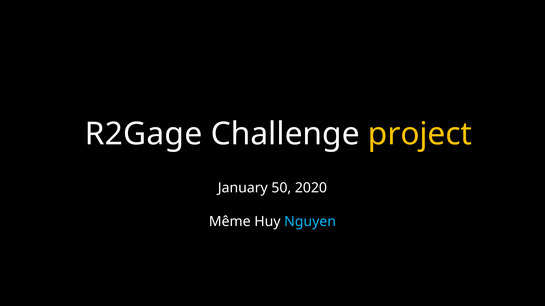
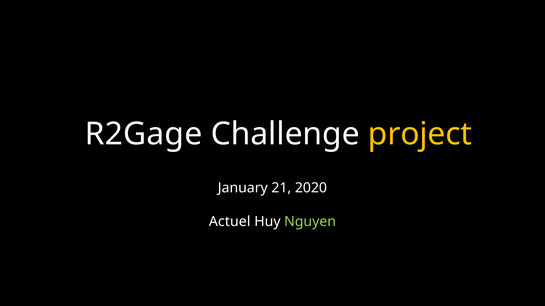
50: 50 -> 21
Même: Même -> Actuel
Nguyen colour: light blue -> light green
